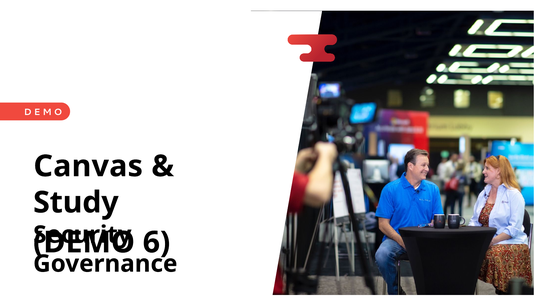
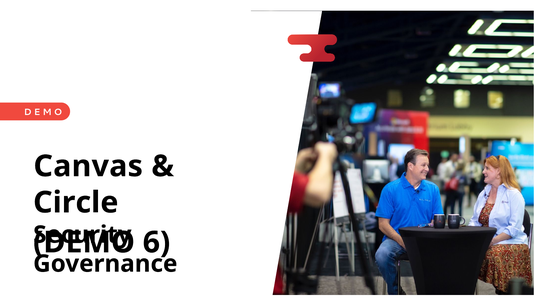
Study: Study -> Circle
